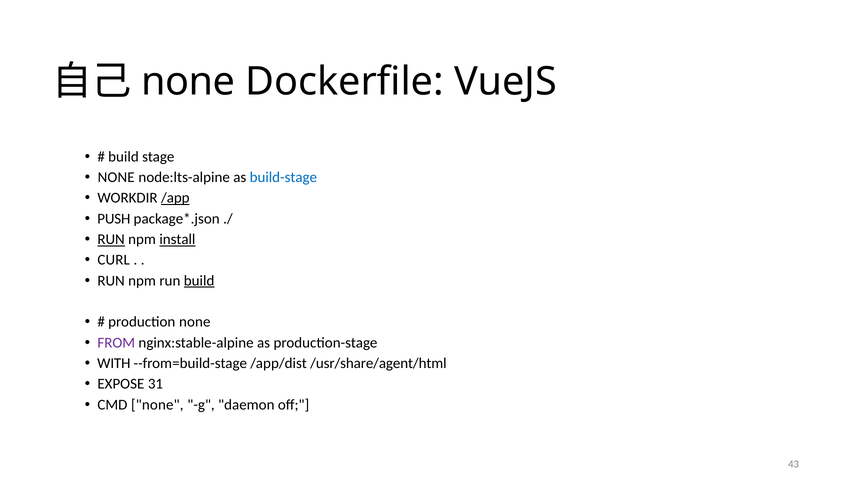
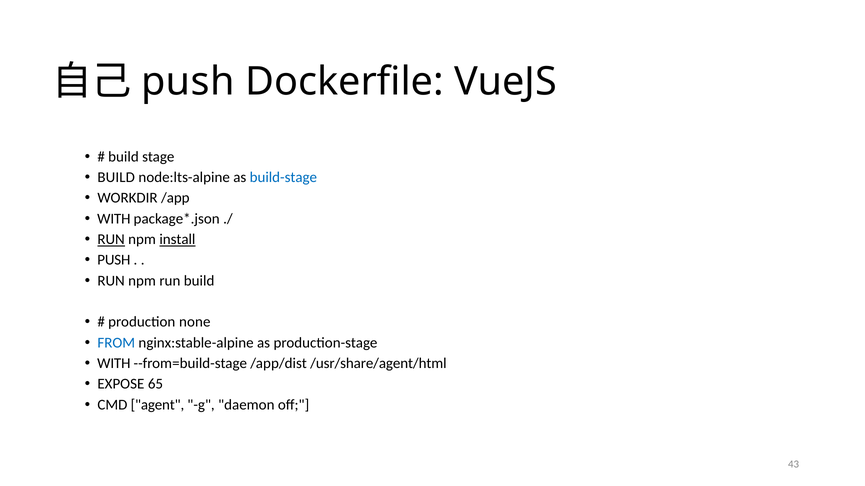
none at (188, 82): none -> push
NONE at (116, 178): NONE -> BUILD
/app underline: present -> none
PUSH at (114, 219): PUSH -> WITH
CURL at (114, 260): CURL -> PUSH
build at (199, 281) underline: present -> none
FROM colour: purple -> blue
31: 31 -> 65
CMD none: none -> agent
